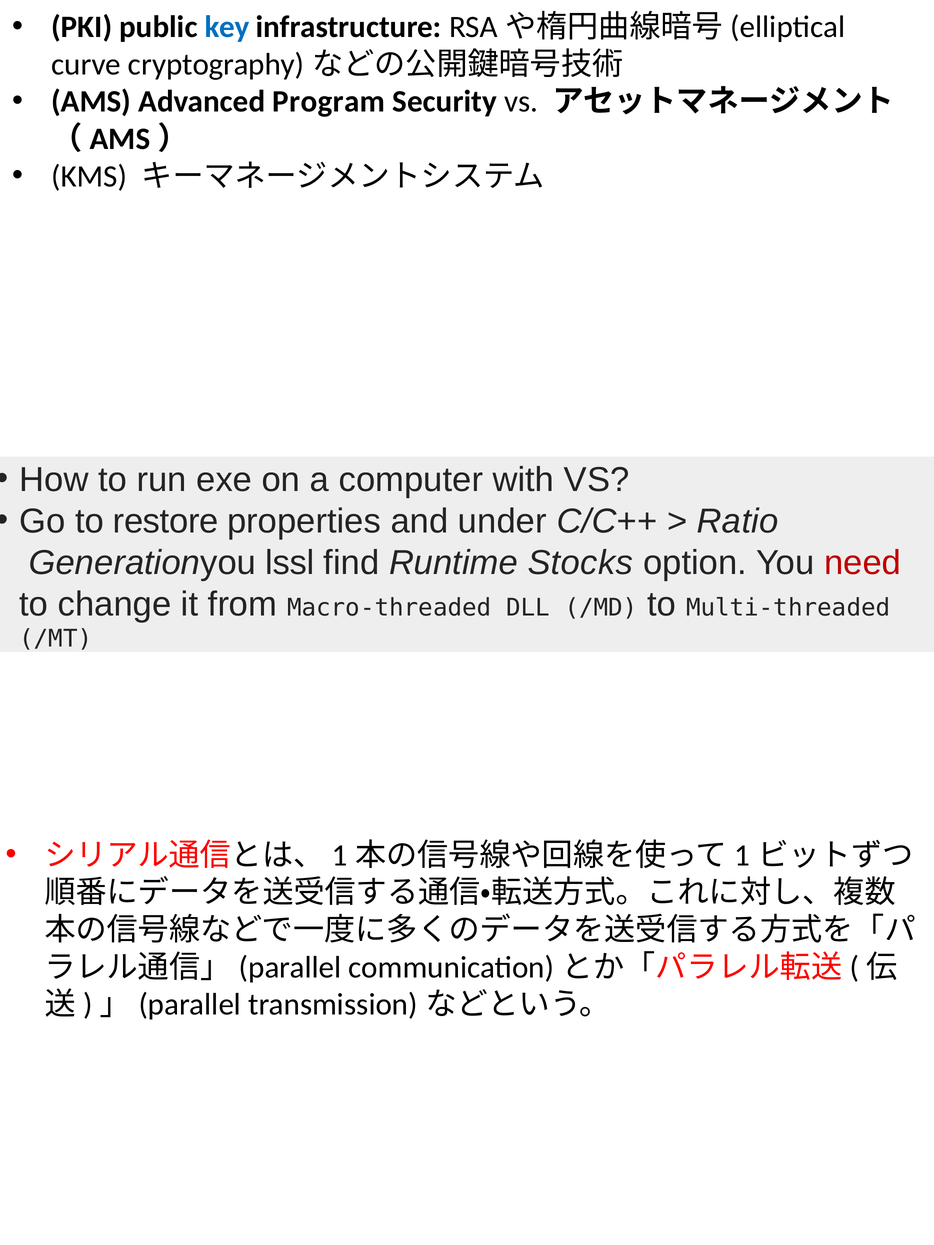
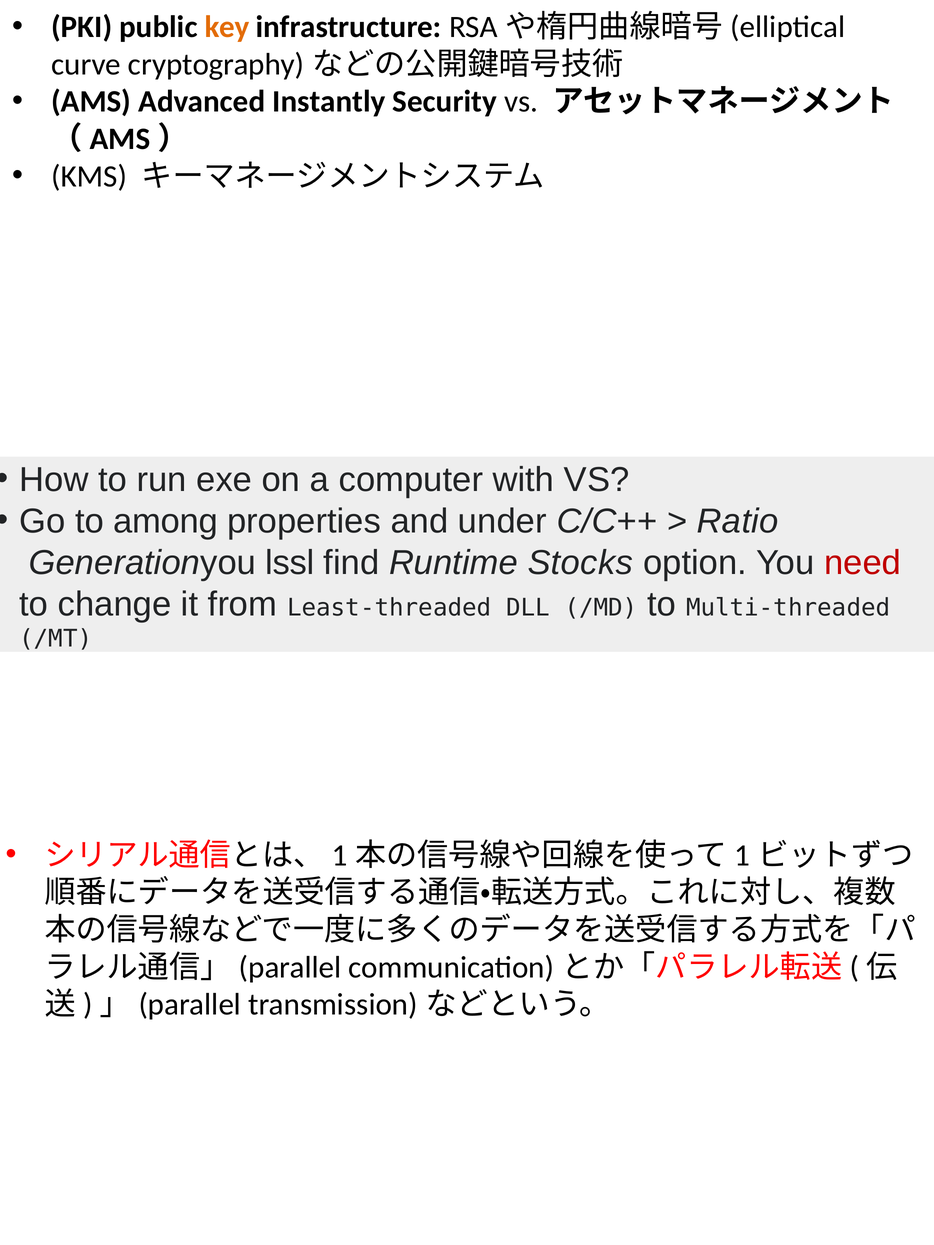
key colour: blue -> orange
Program: Program -> Instantly
restore: restore -> among
Macro-threaded: Macro-threaded -> Least-threaded
